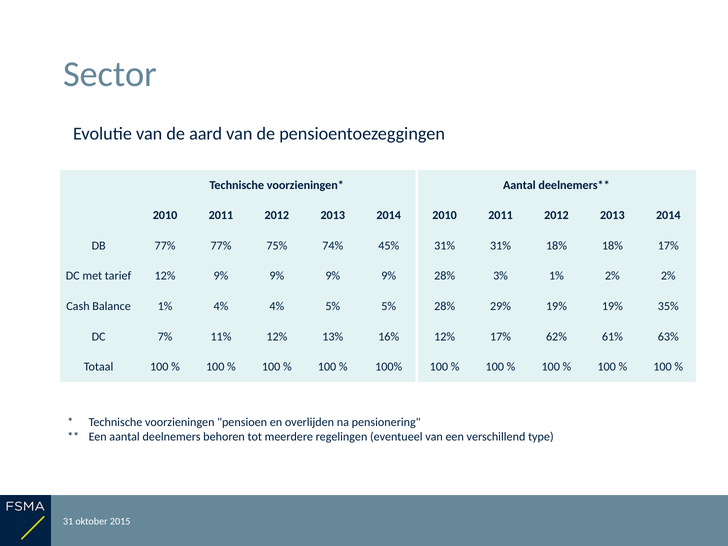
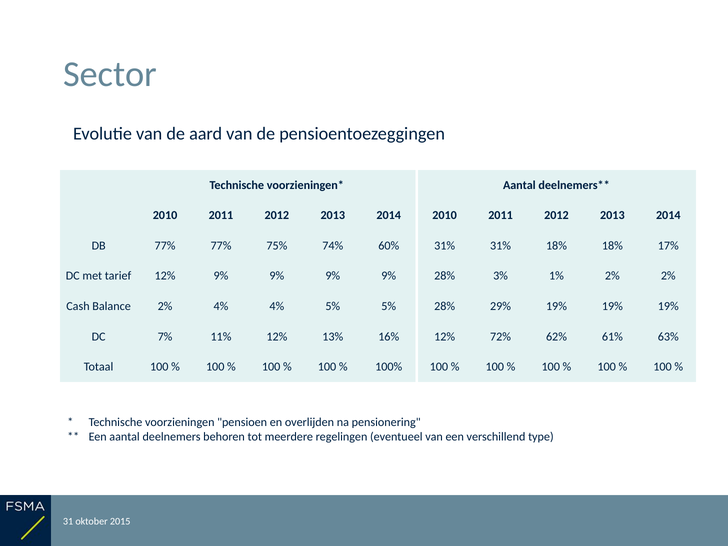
45%: 45% -> 60%
Balance 1%: 1% -> 2%
19% 19% 35%: 35% -> 19%
12% 17%: 17% -> 72%
